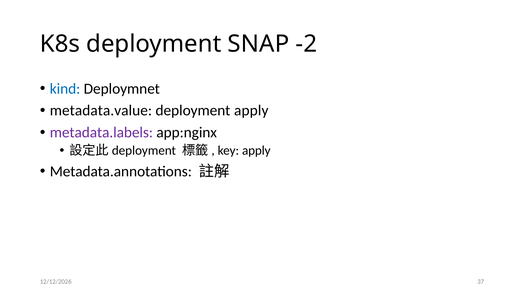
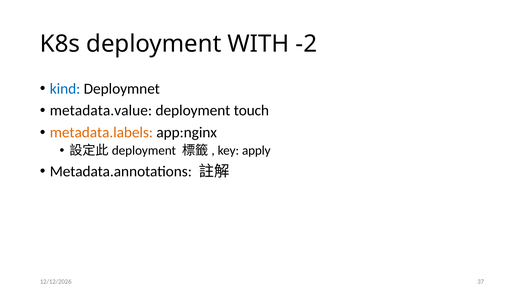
SNAP: SNAP -> WITH
deployment apply: apply -> touch
metadata.labels colour: purple -> orange
